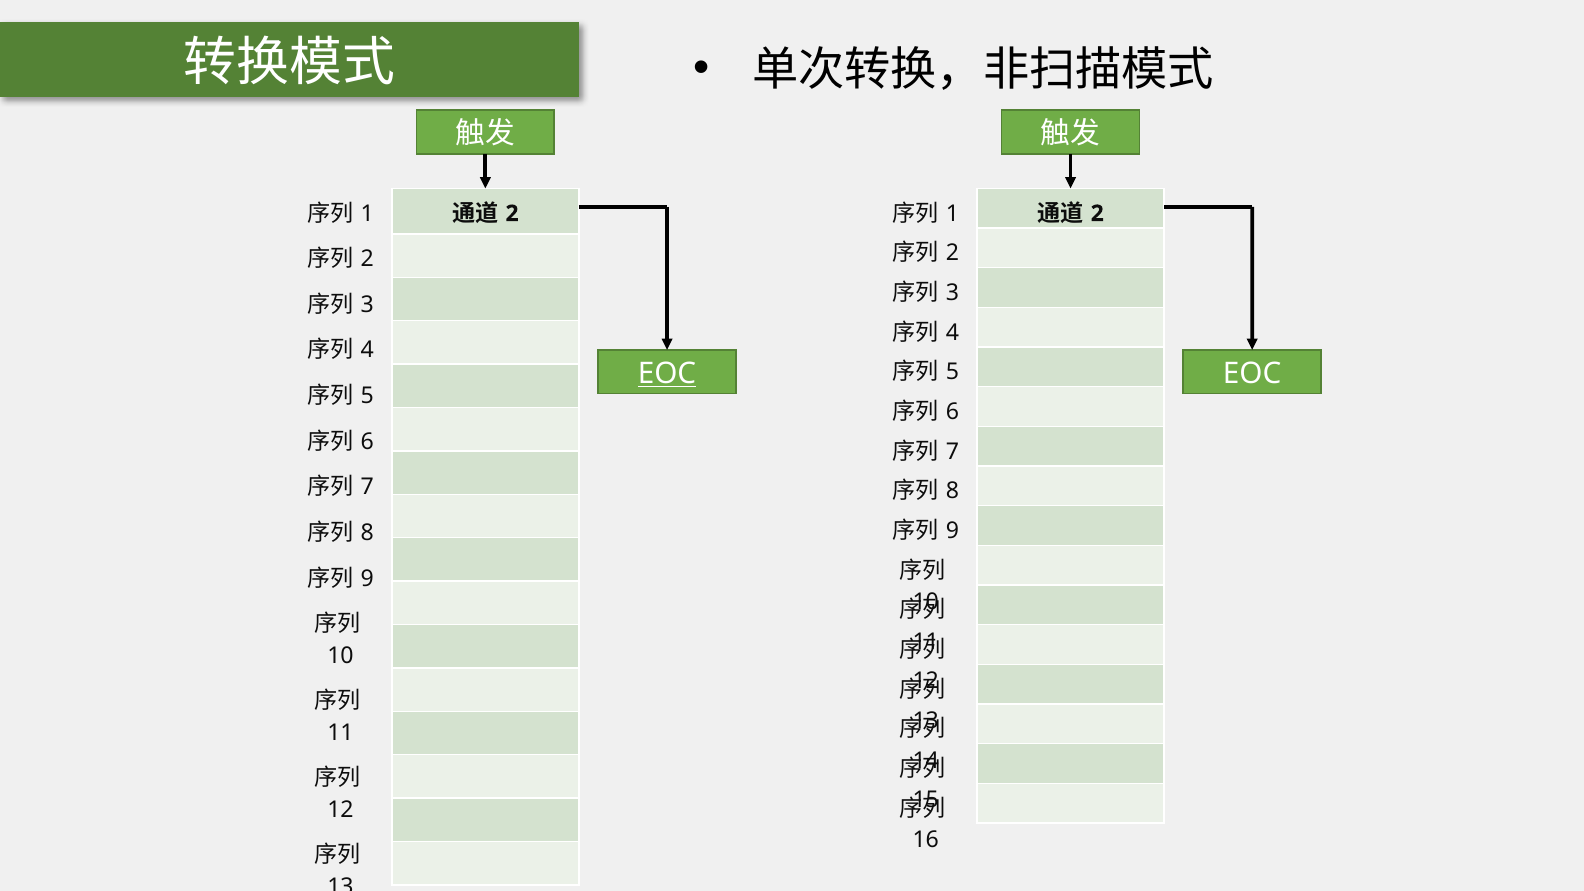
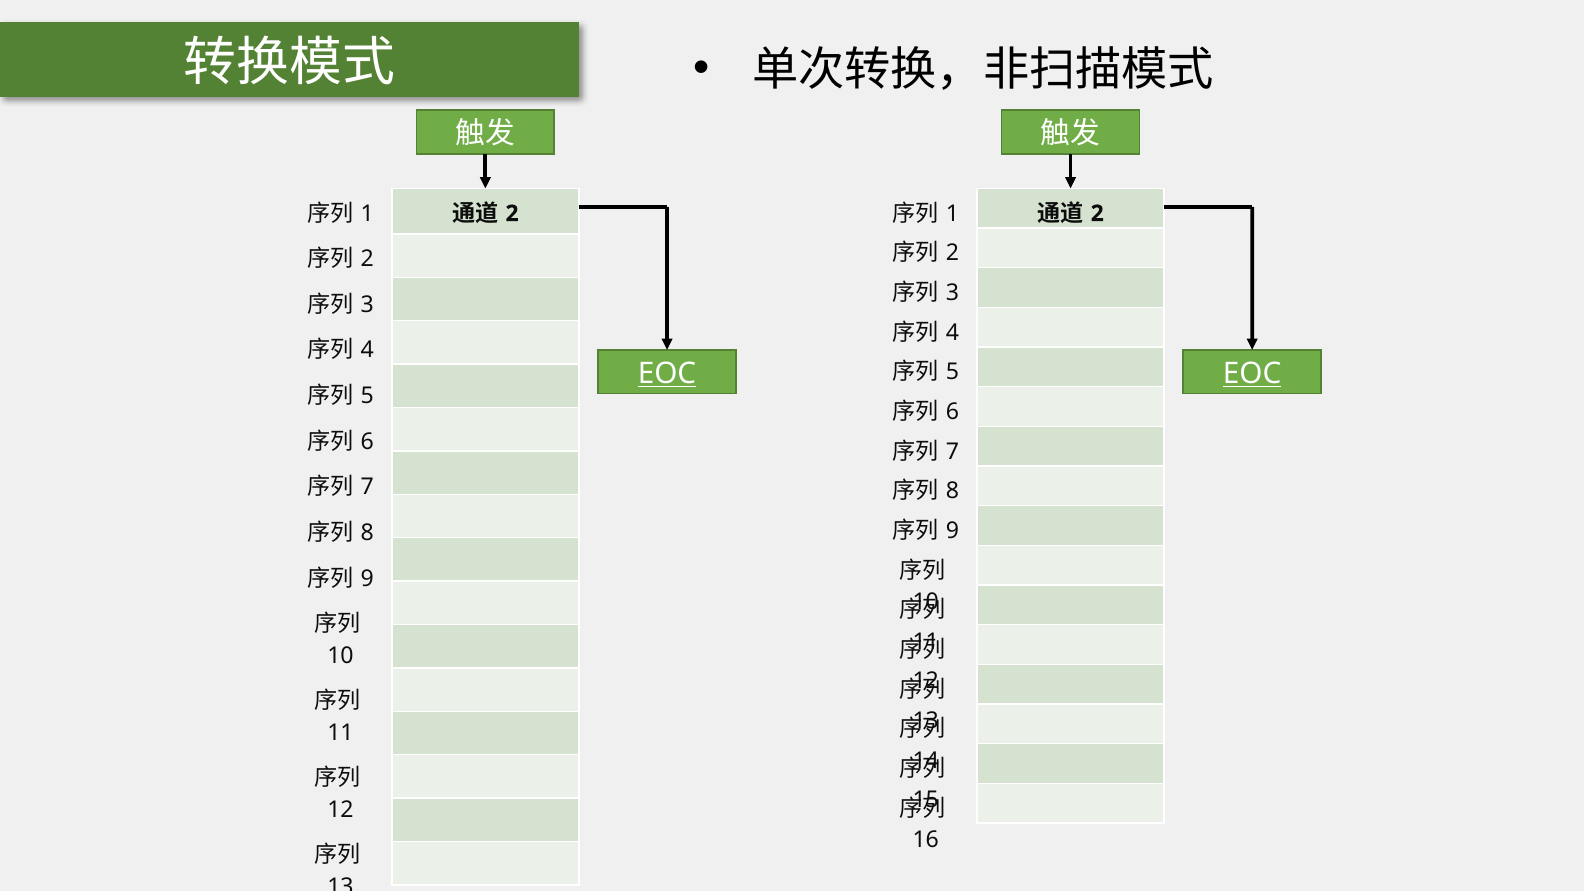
EOC at (1252, 374) underline: none -> present
